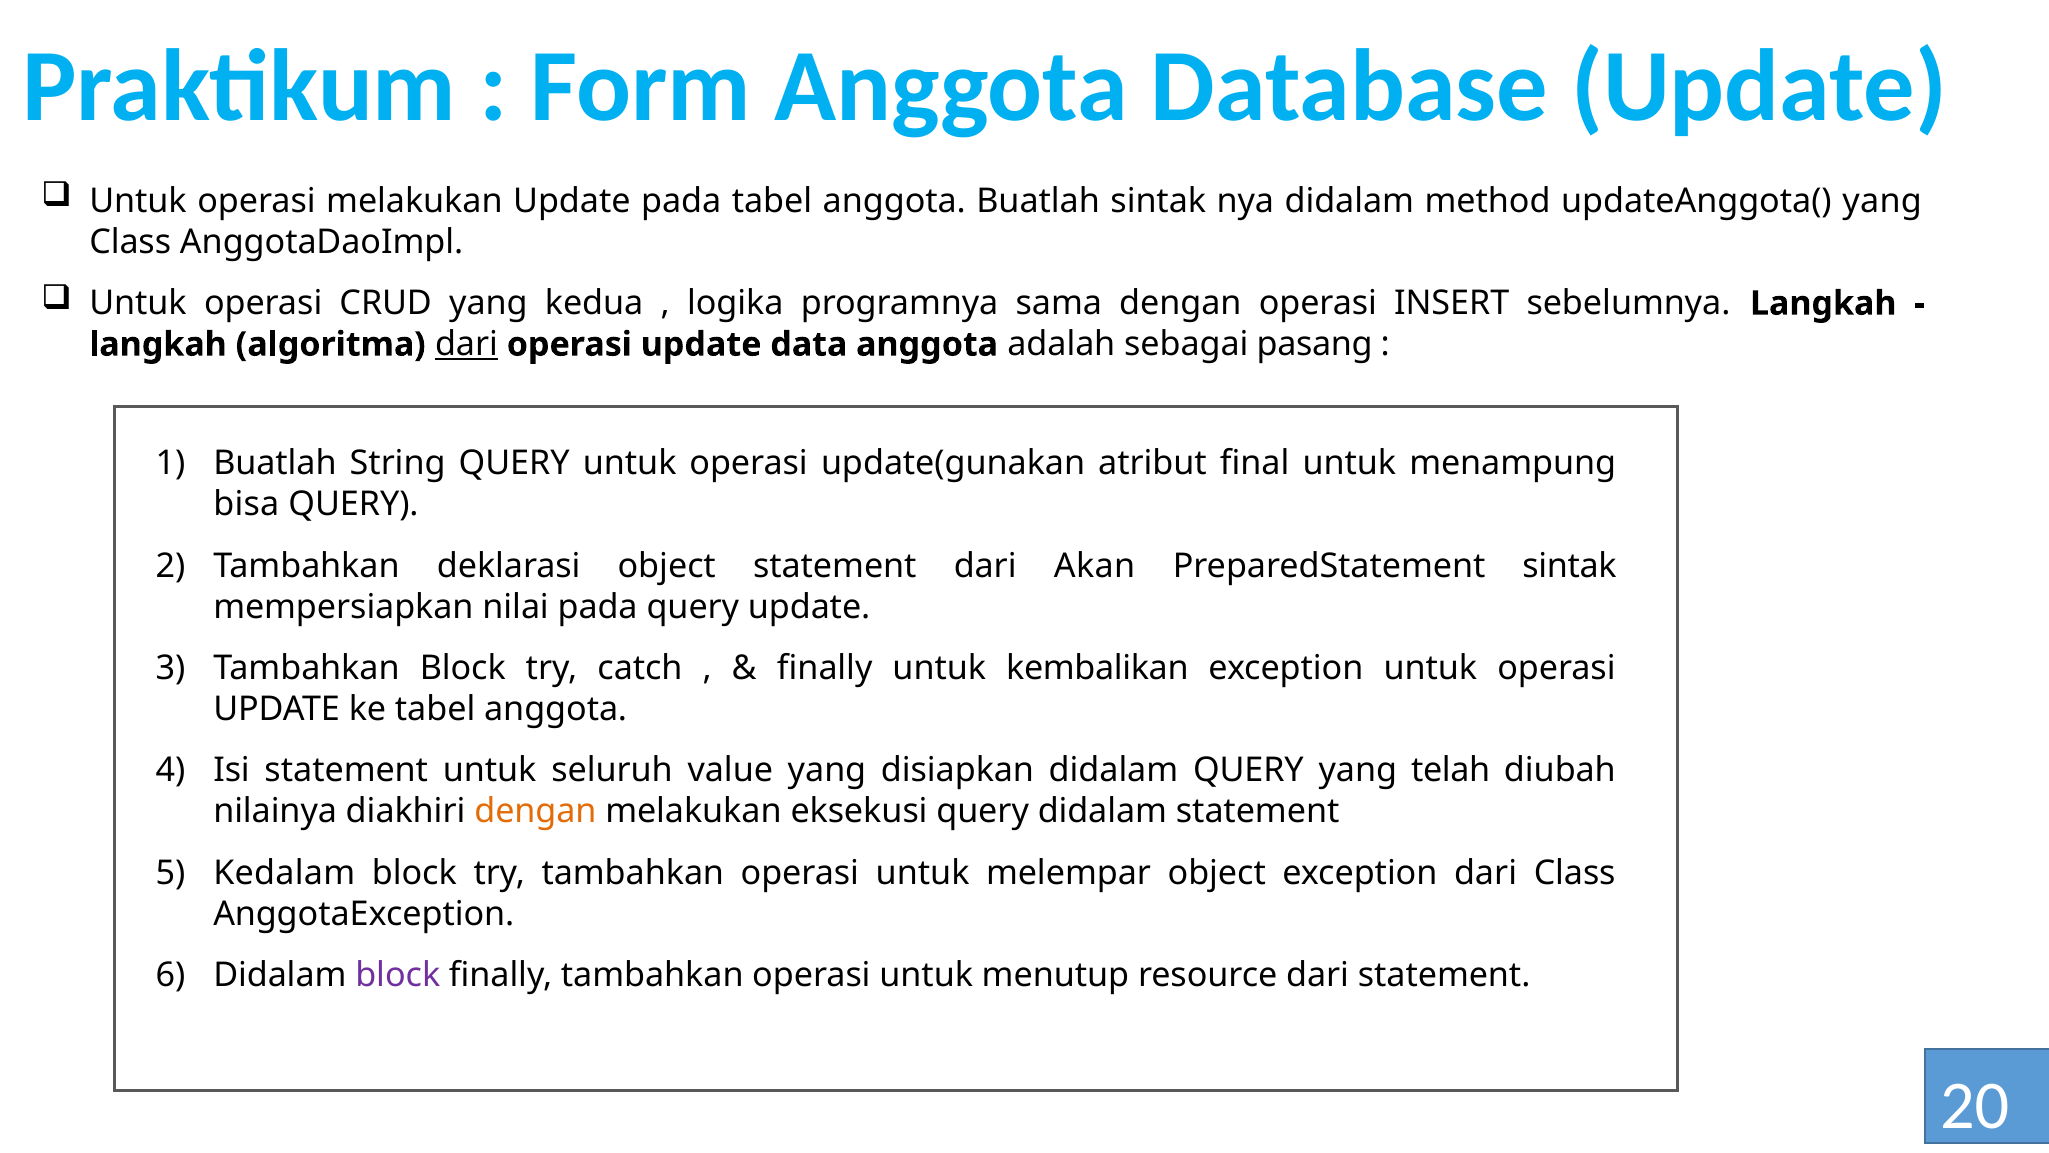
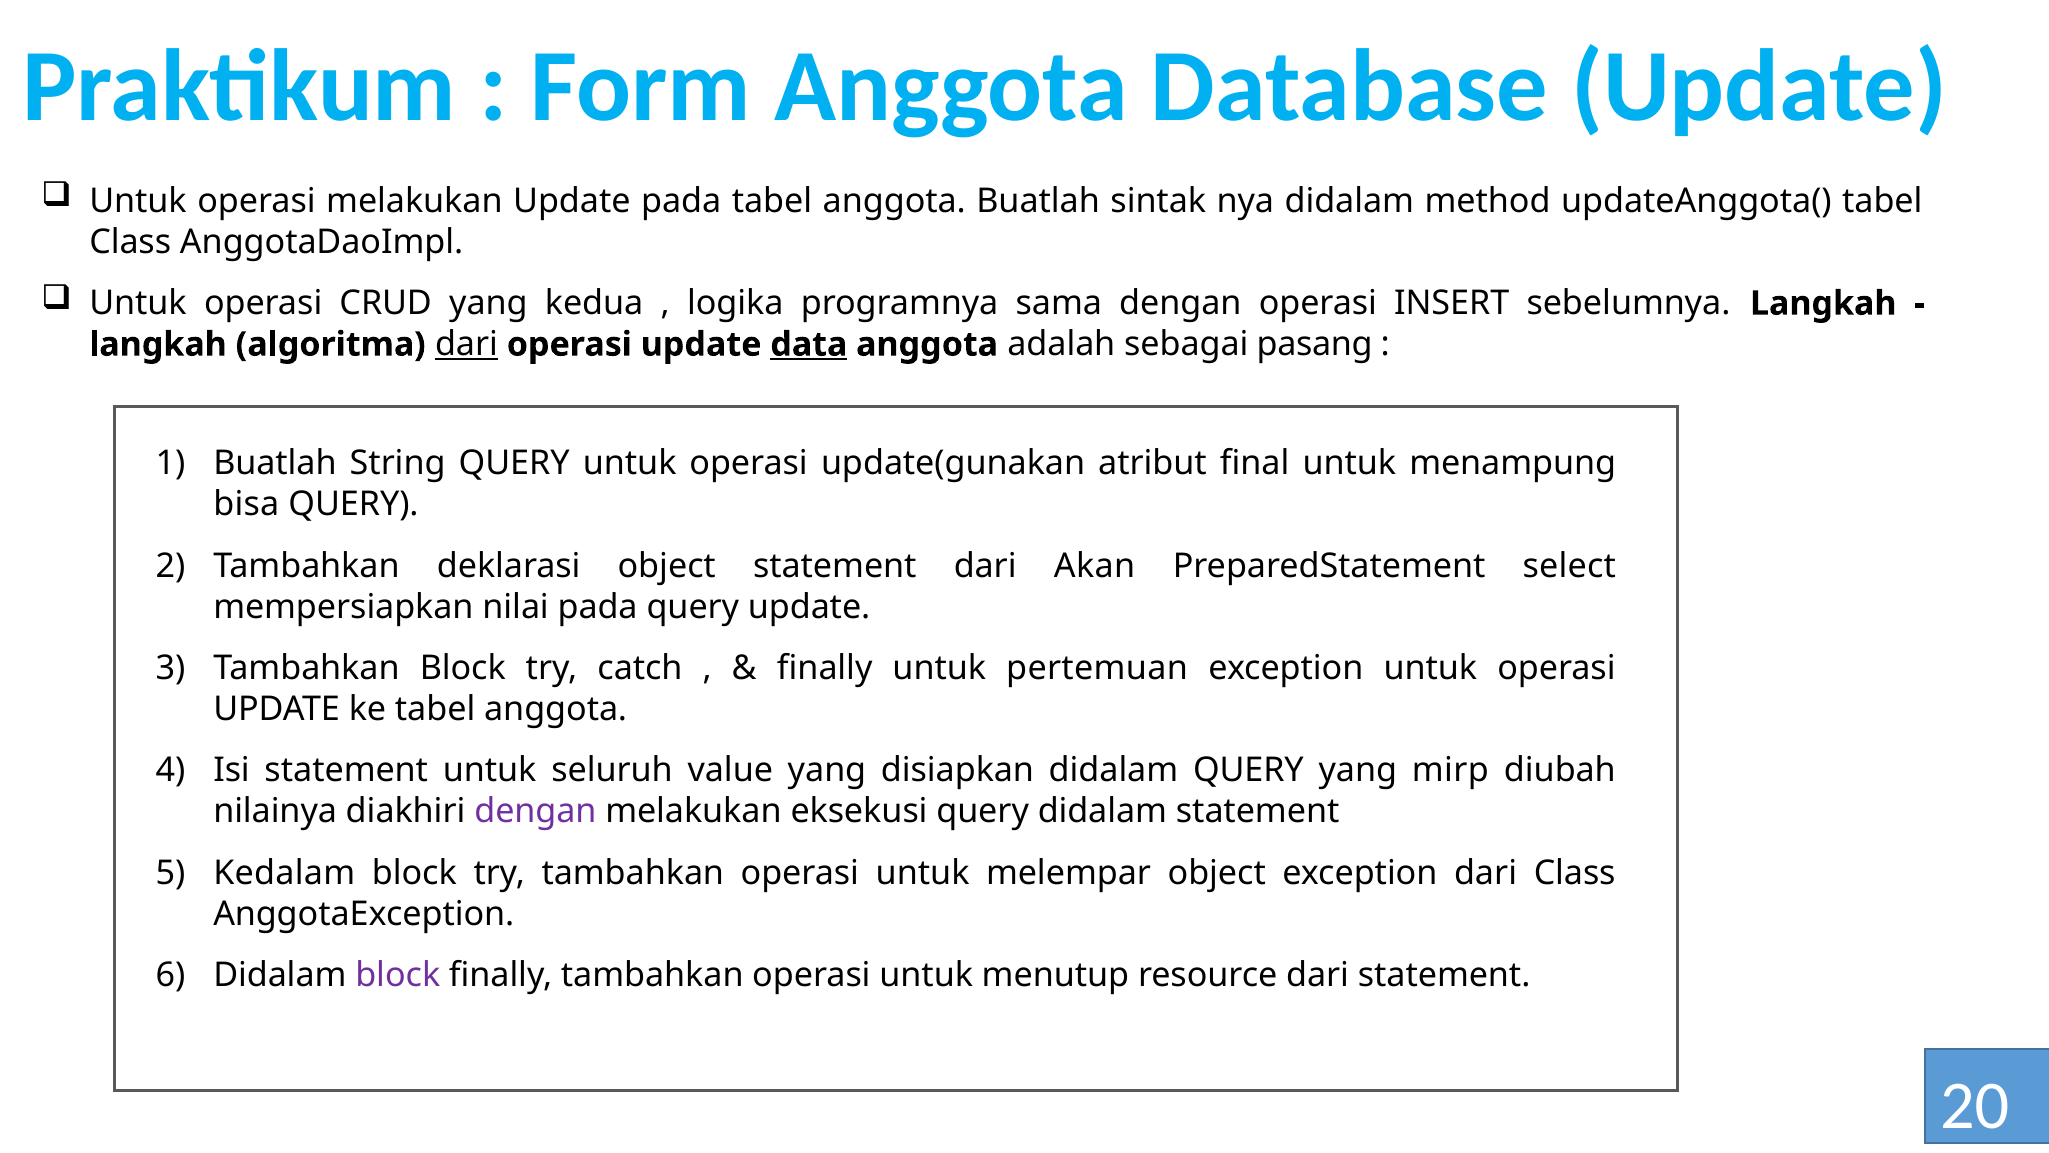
updateAnggota( yang: yang -> tabel
data underline: none -> present
PreparedStatement sintak: sintak -> select
kembalikan: kembalikan -> pertemuan
telah: telah -> mirp
dengan at (535, 811) colour: orange -> purple
